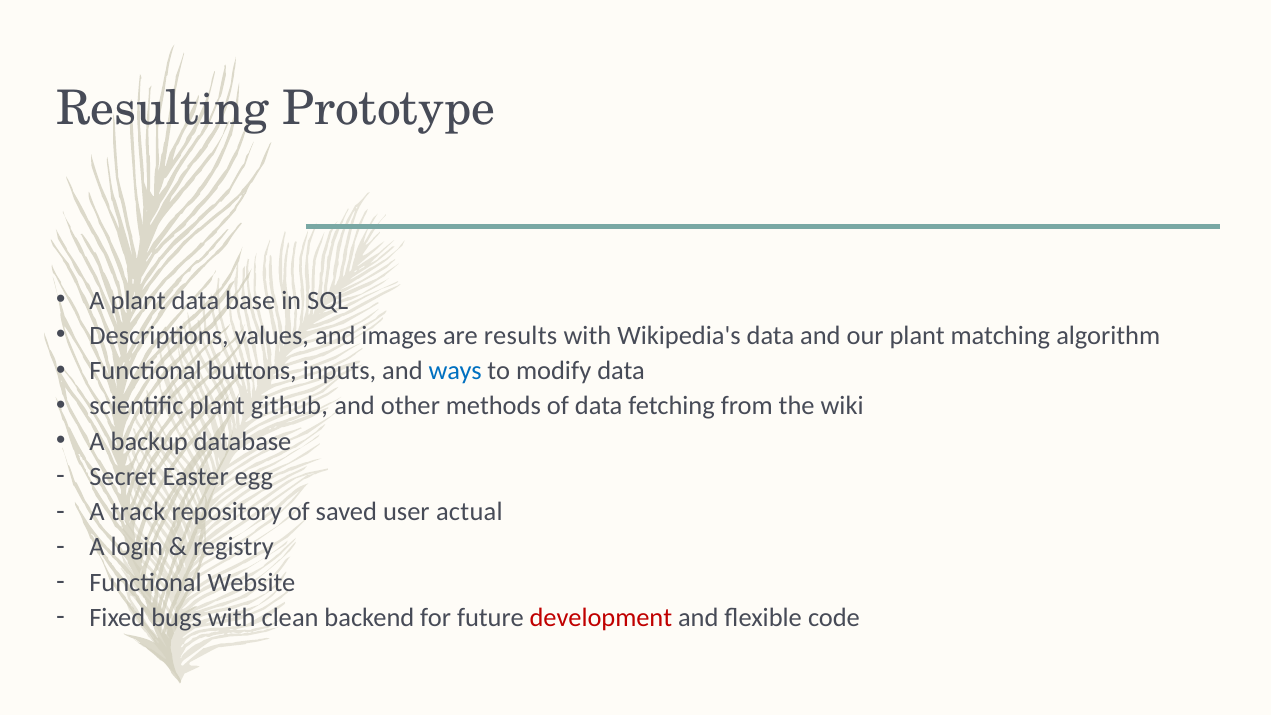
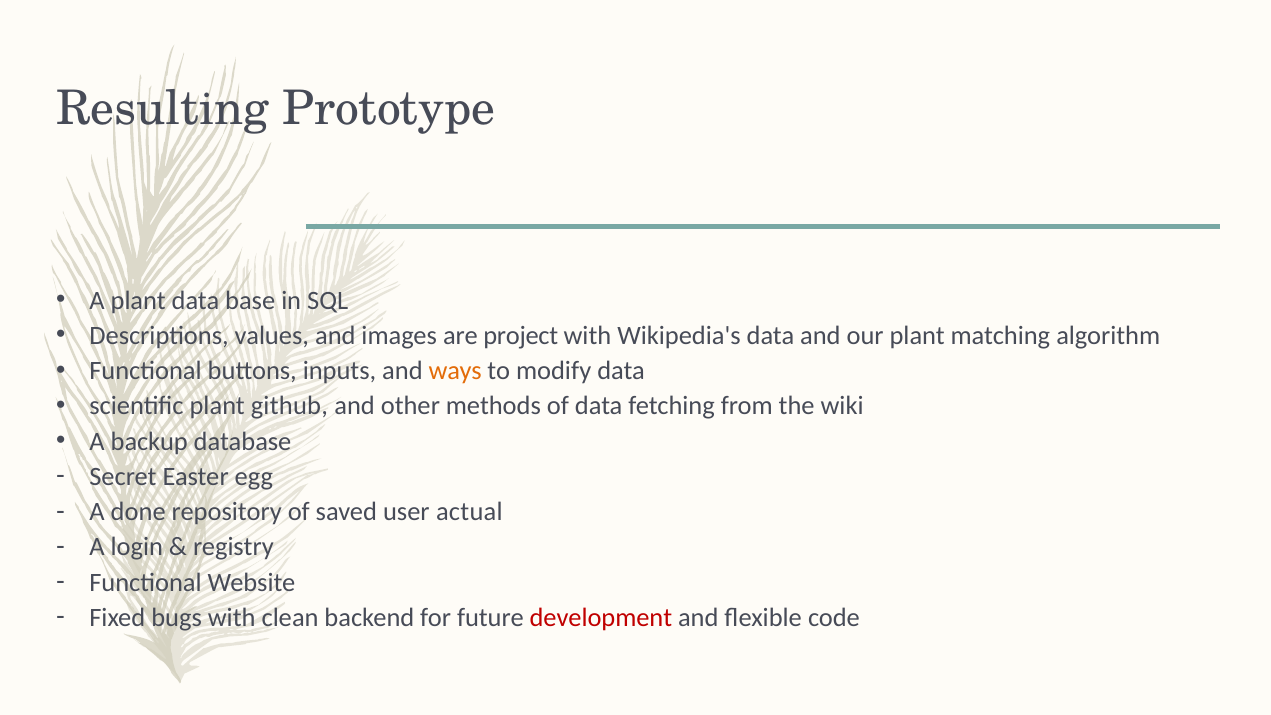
results: results -> project
ways colour: blue -> orange
track: track -> done
